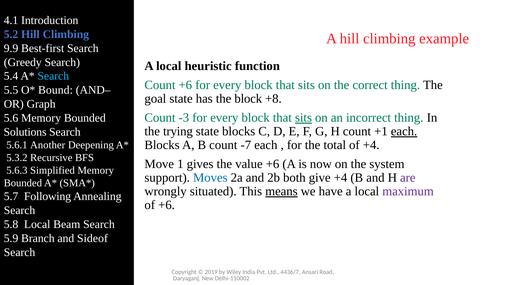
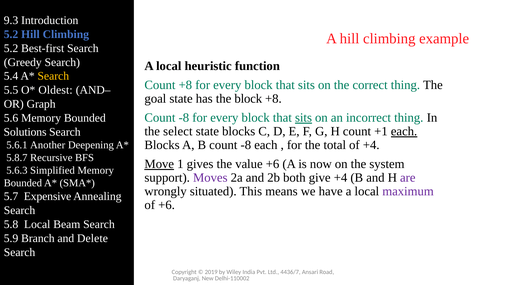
4.1: 4.1 -> 9.3
9.9 at (11, 48): 9.9 -> 5.2
Search at (53, 76) colour: light blue -> yellow
Count +6: +6 -> +8
Bound: Bound -> Oldest
-3 at (184, 118): -3 -> -8
trying: trying -> select
B count -7: -7 -> -8
5.3.2: 5.3.2 -> 5.8.7
Move underline: none -> present
Moves colour: blue -> purple
means underline: present -> none
Following: Following -> Expensive
Sideof: Sideof -> Delete
